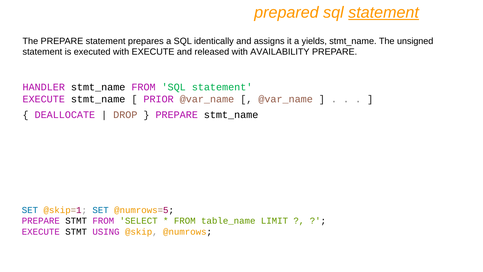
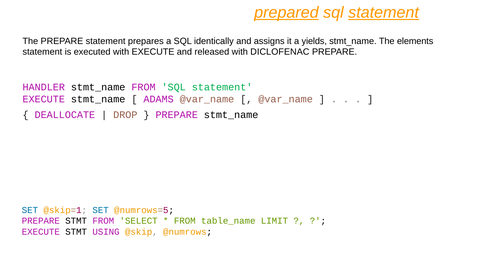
prepared underline: none -> present
unsigned: unsigned -> elements
AVAILABILITY: AVAILABILITY -> DICLOFENAC
PRIOR: PRIOR -> ADAMS
